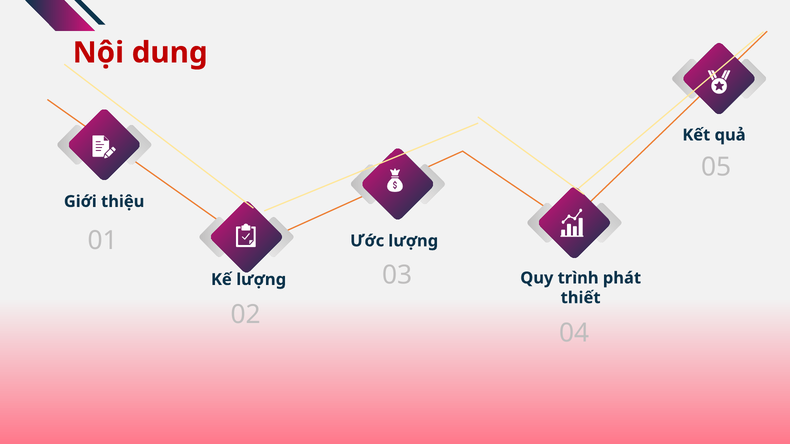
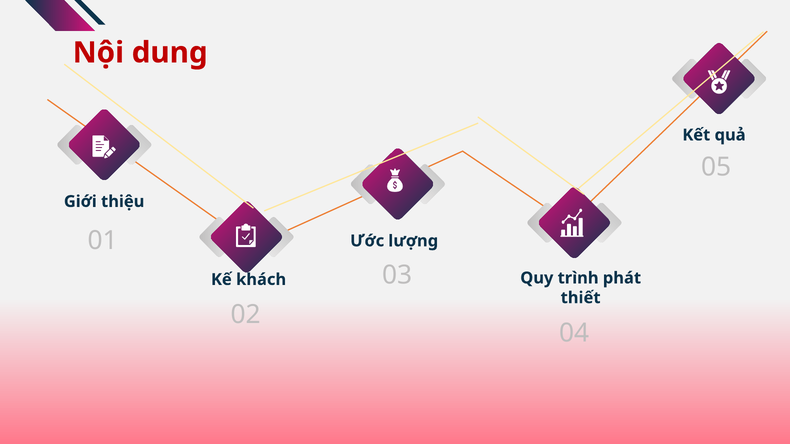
Kế lượng: lượng -> khách
